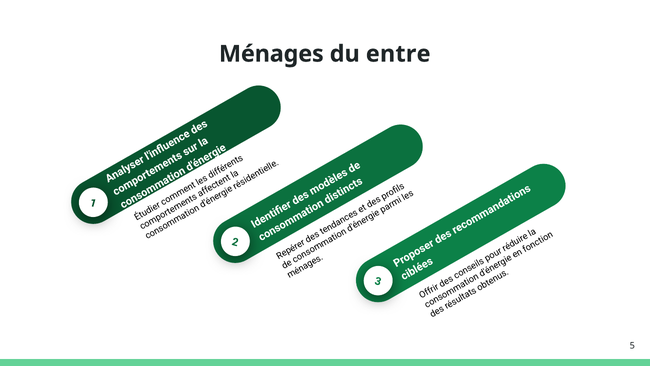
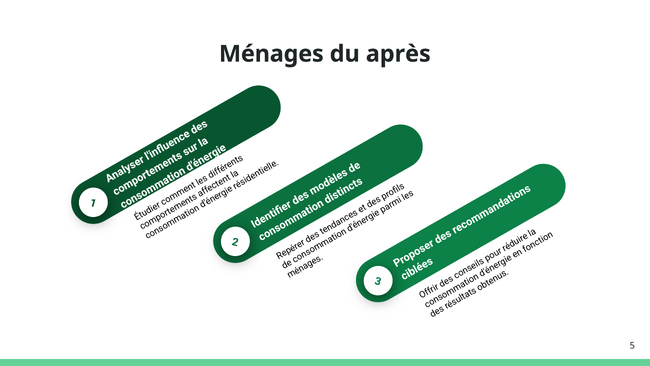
entre: entre -> après
